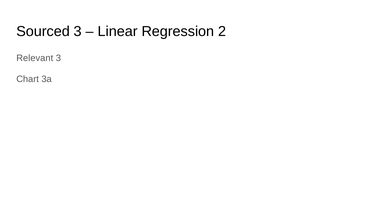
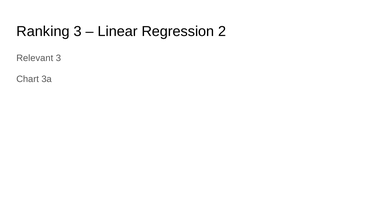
Sourced: Sourced -> Ranking
